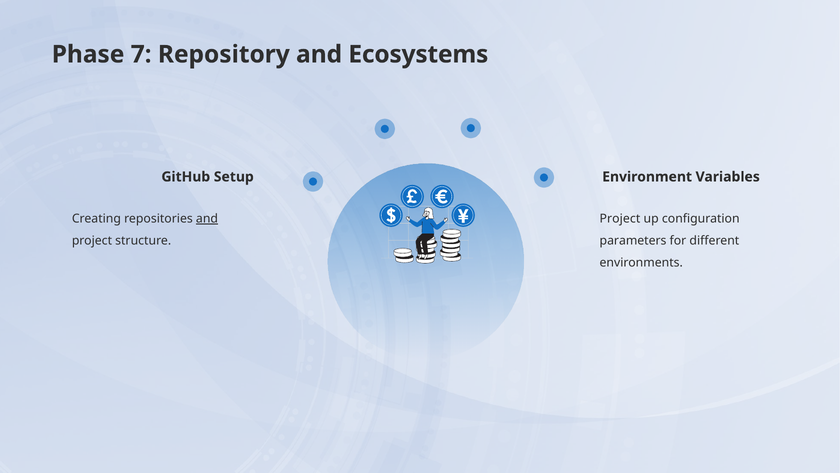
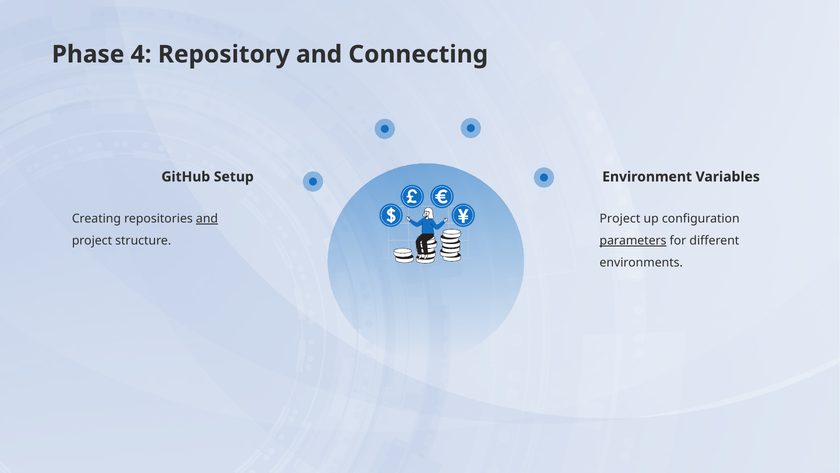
7: 7 -> 4
Ecosystems: Ecosystems -> Connecting
parameters underline: none -> present
